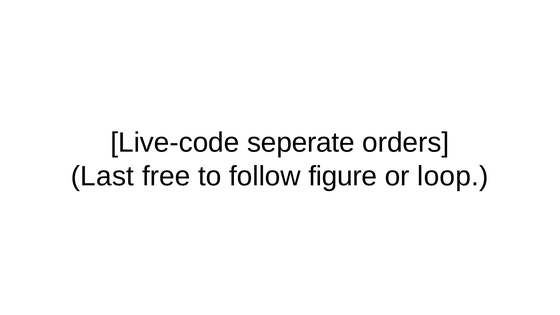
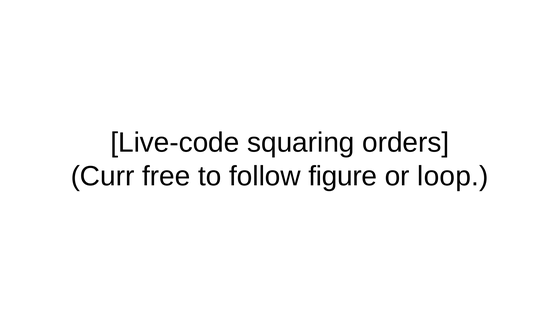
seperate: seperate -> squaring
Last: Last -> Curr
